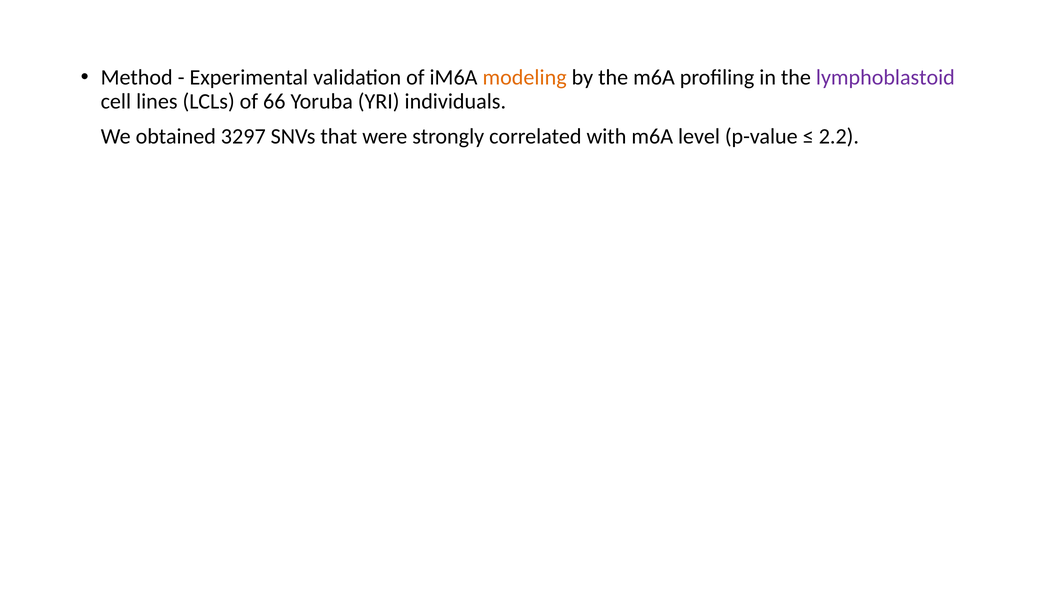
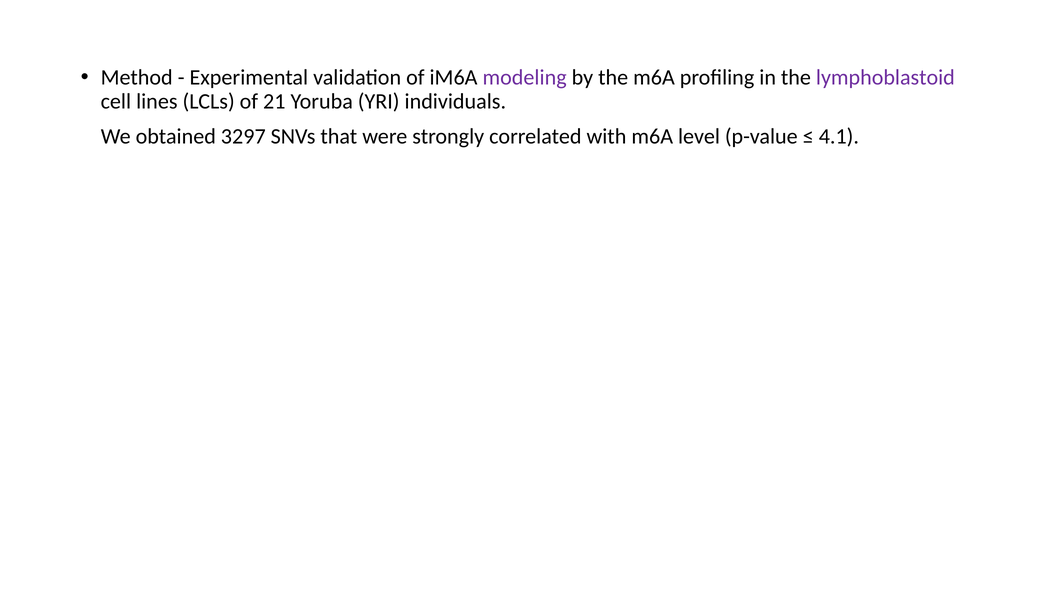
modeling colour: orange -> purple
66: 66 -> 21
2.2: 2.2 -> 4.1
